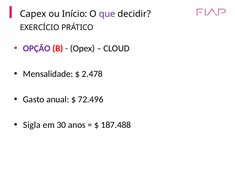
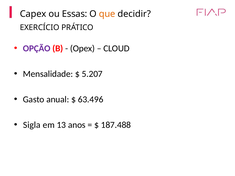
Início: Início -> Essas
que colour: purple -> orange
2.478: 2.478 -> 5.207
72.496: 72.496 -> 63.496
30: 30 -> 13
